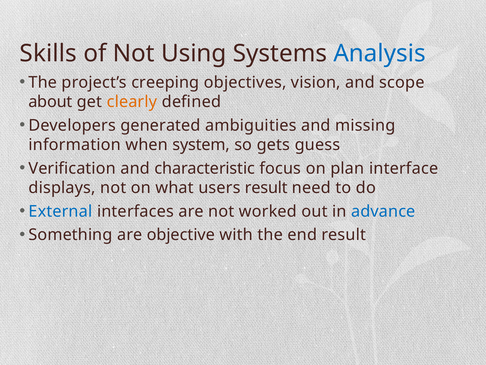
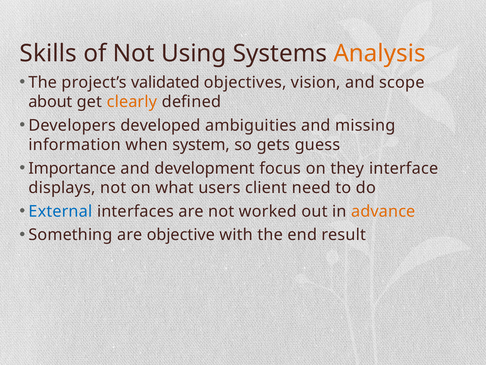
Analysis colour: blue -> orange
creeping: creeping -> validated
generated: generated -> developed
Verification: Verification -> Importance
characteristic: characteristic -> development
plan: plan -> they
users result: result -> client
advance colour: blue -> orange
